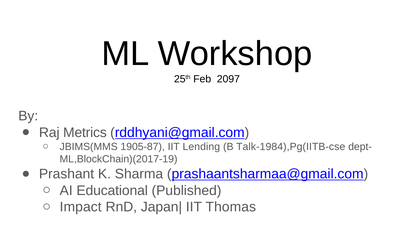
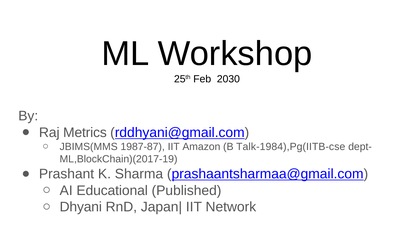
2097: 2097 -> 2030
1905-87: 1905-87 -> 1987-87
Lending: Lending -> Amazon
Impact: Impact -> Dhyani
Thomas: Thomas -> Network
